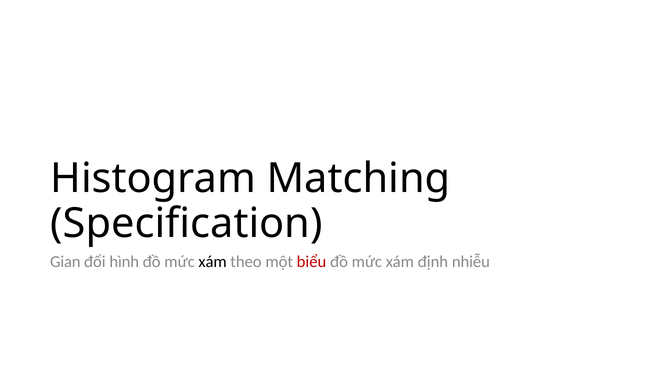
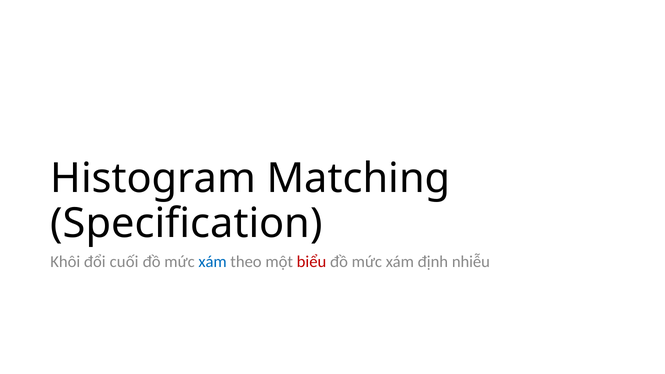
Gian: Gian -> Khôi
hình: hình -> cuối
xám at (213, 262) colour: black -> blue
